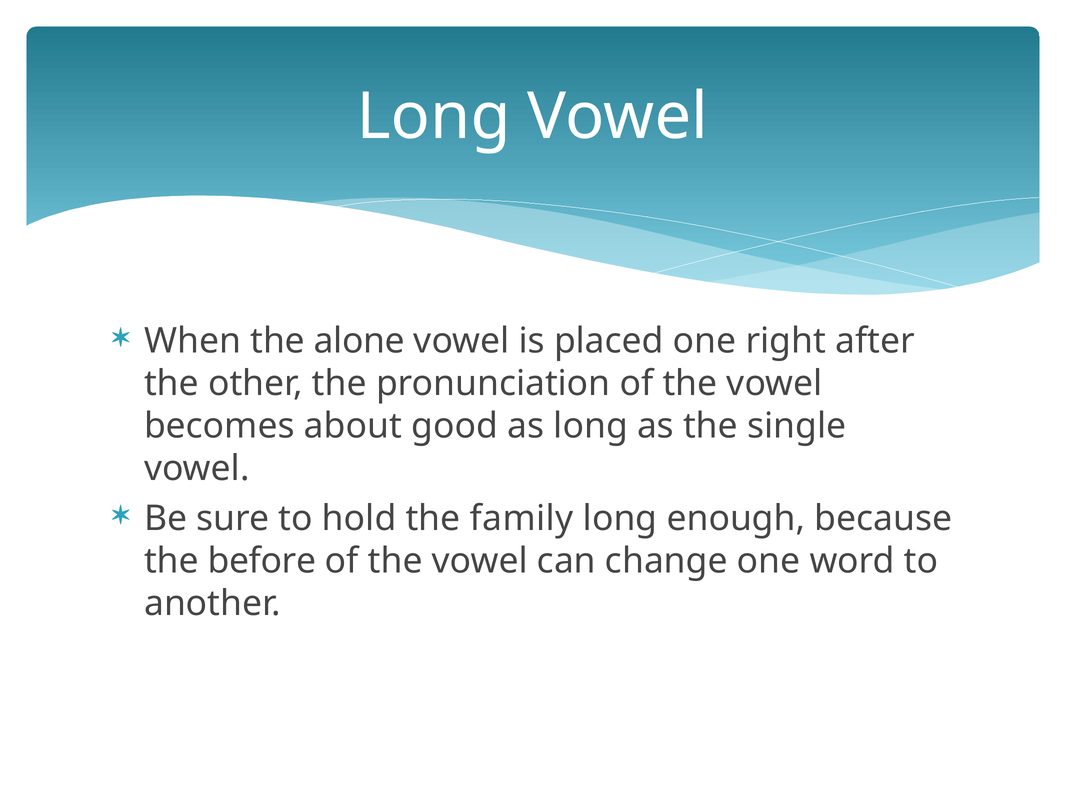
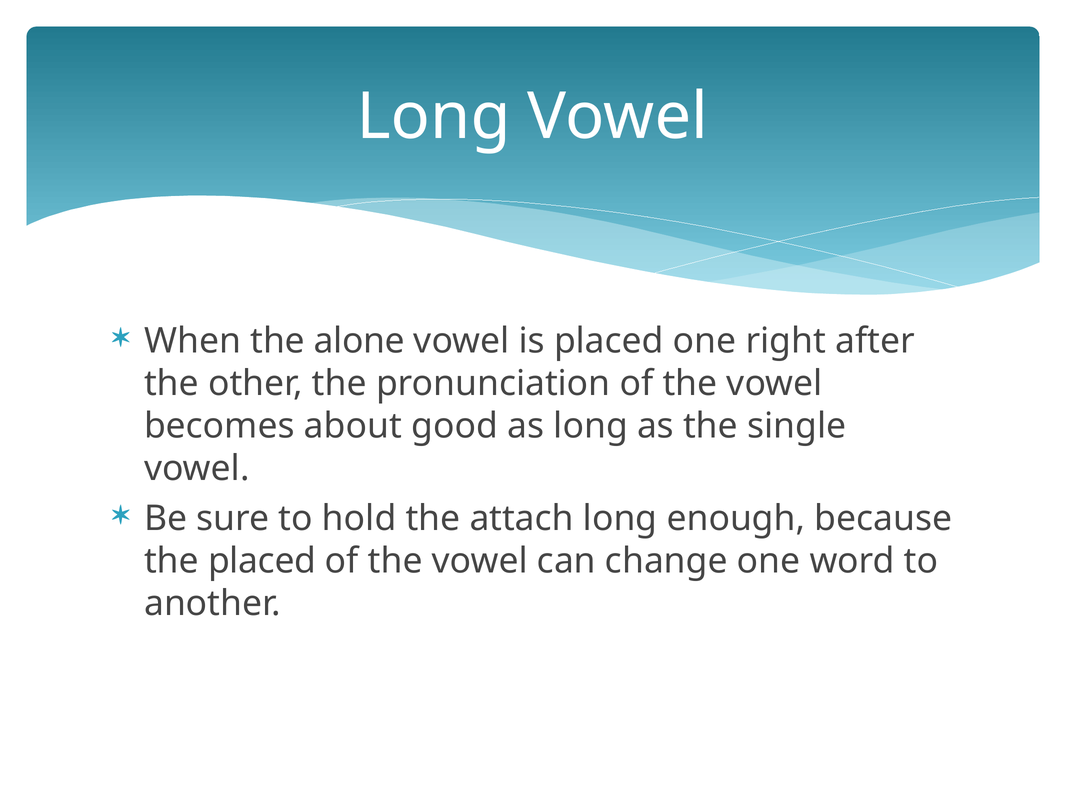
family: family -> attach
the before: before -> placed
